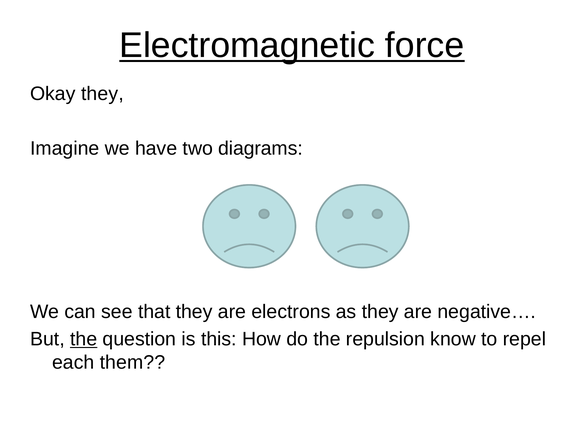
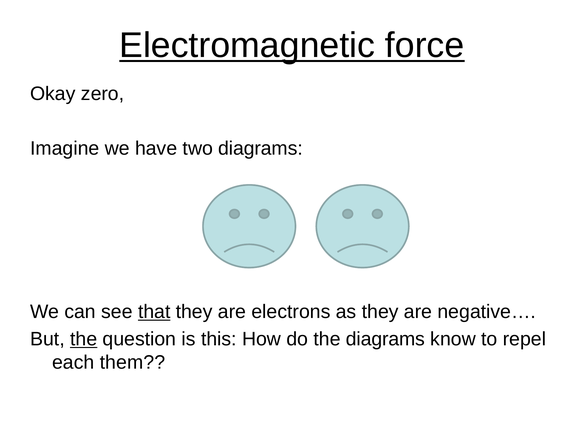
Okay they: they -> zero
that underline: none -> present
the repulsion: repulsion -> diagrams
